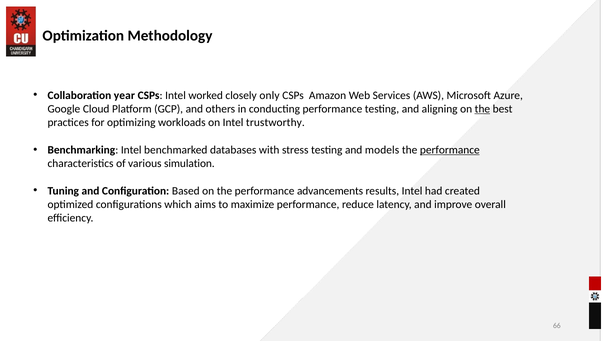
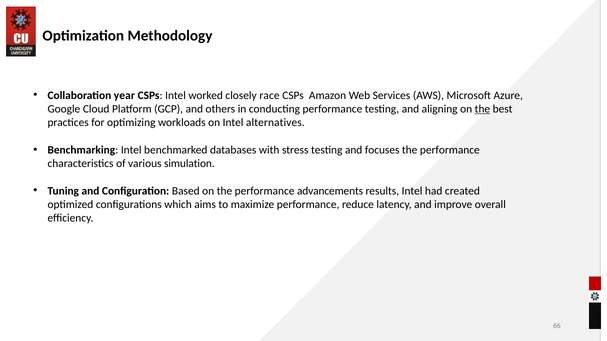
only: only -> race
trustworthy: trustworthy -> alternatives
models: models -> focuses
performance at (450, 150) underline: present -> none
